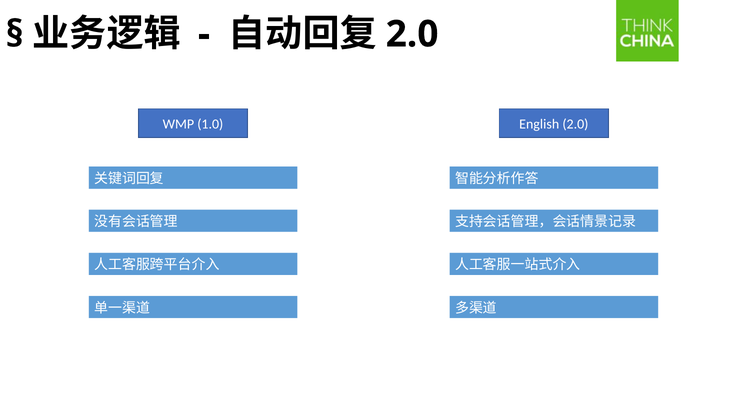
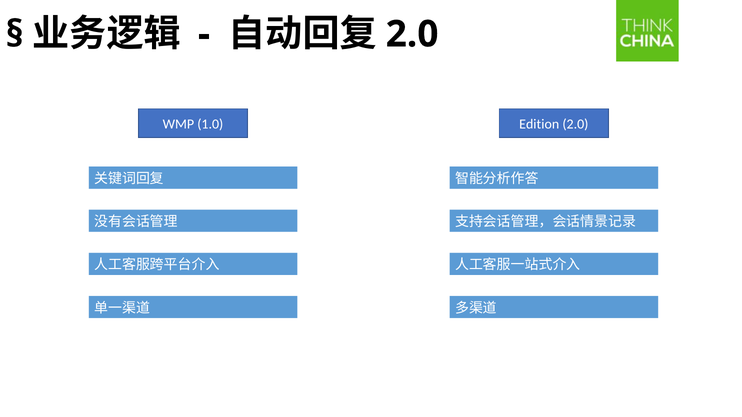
English: English -> Edition
